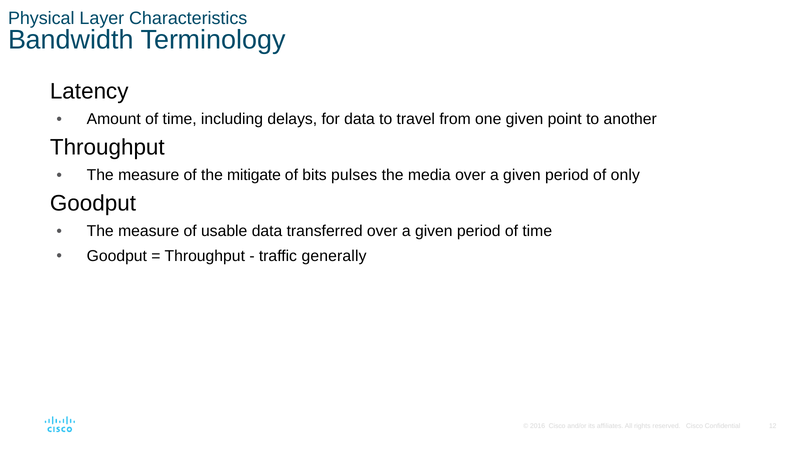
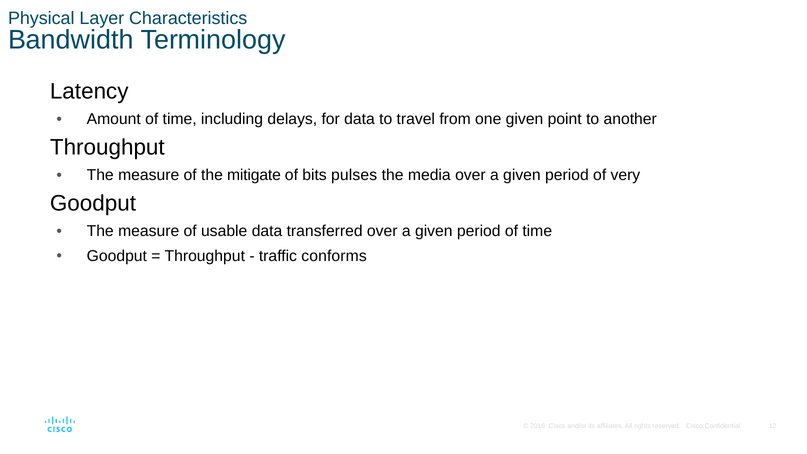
only: only -> very
generally: generally -> conforms
